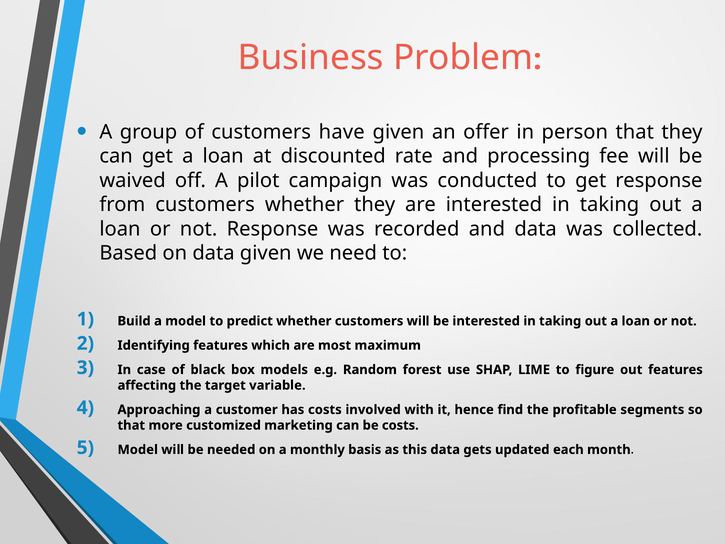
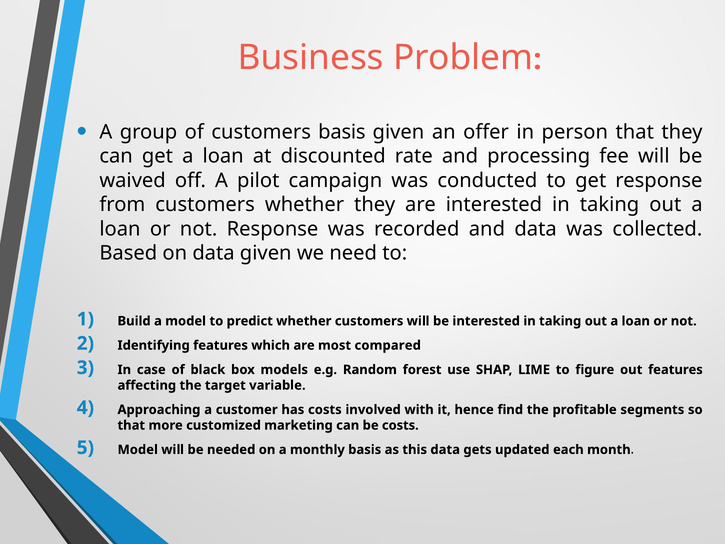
customers have: have -> basis
maximum: maximum -> compared
